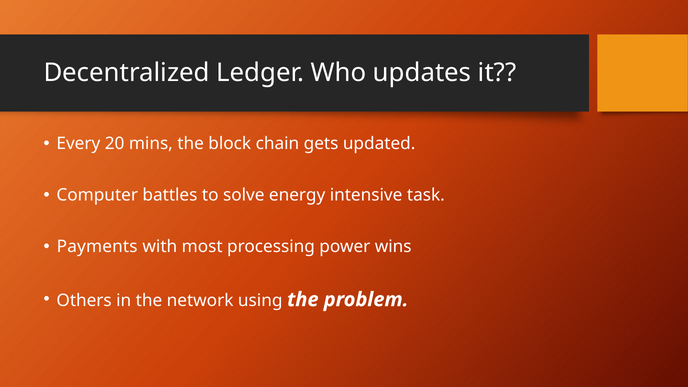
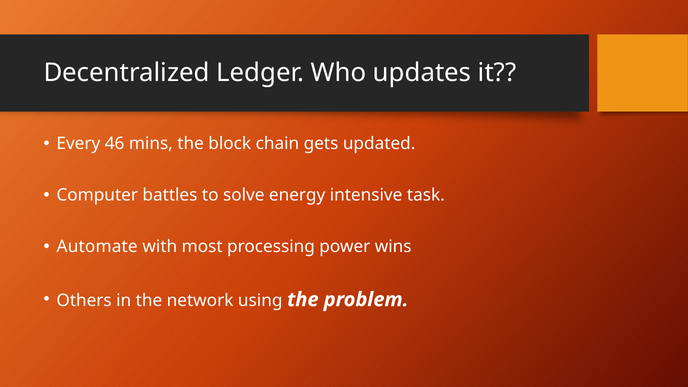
20: 20 -> 46
Payments: Payments -> Automate
